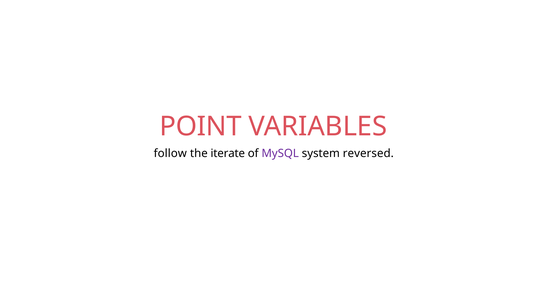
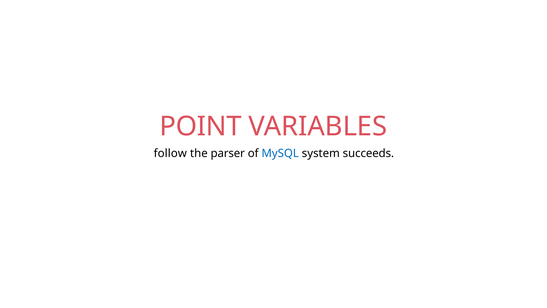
iterate: iterate -> parser
MySQL colour: purple -> blue
reversed: reversed -> succeeds
